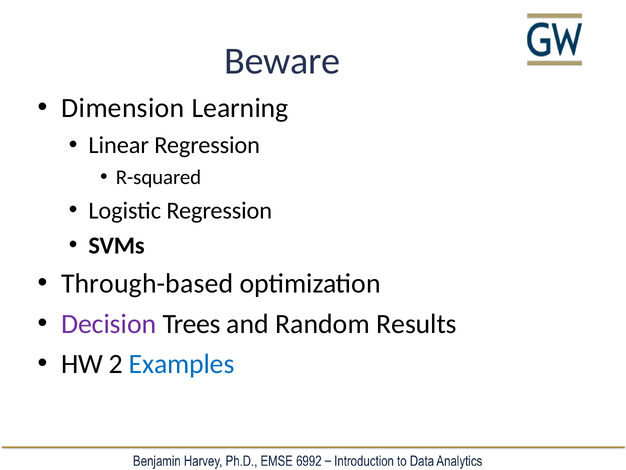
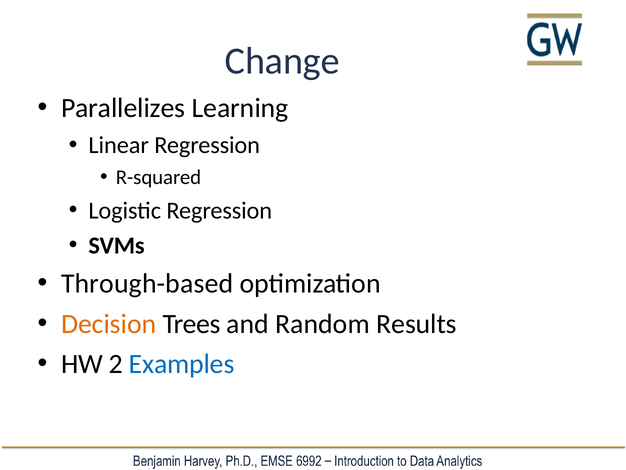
Beware: Beware -> Change
Dimension: Dimension -> Parallelizes
Decision colour: purple -> orange
